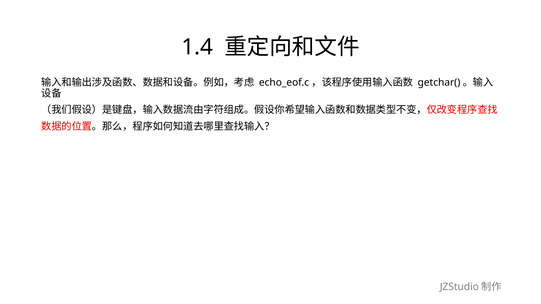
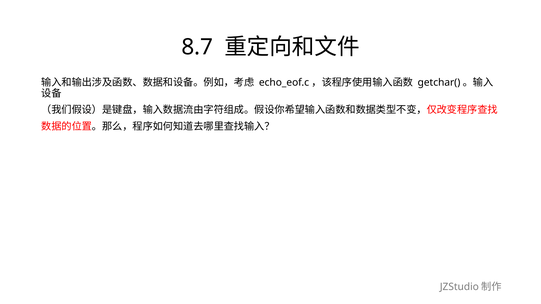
1.4: 1.4 -> 8.7
